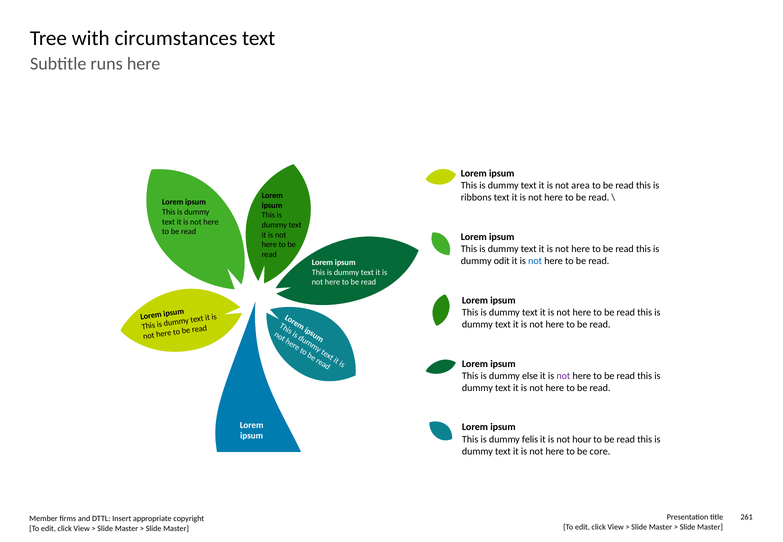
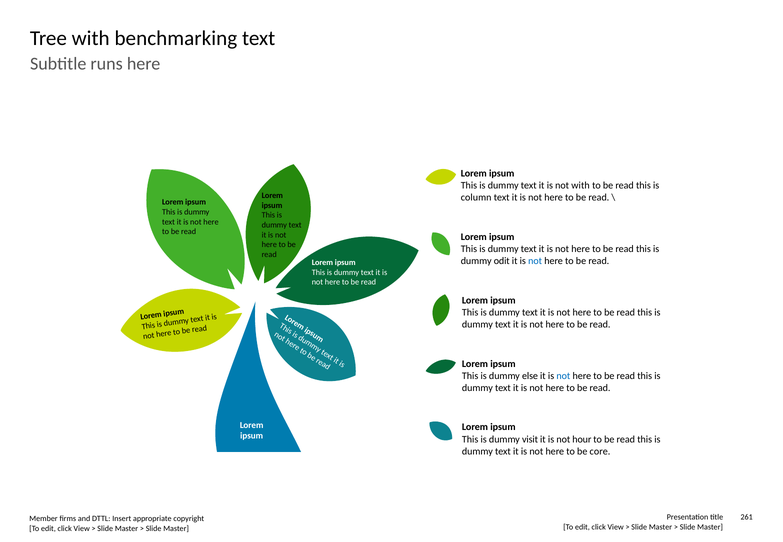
circumstances: circumstances -> benchmarking
not area: area -> with
ribbons: ribbons -> column
not at (563, 376) colour: purple -> blue
felis: felis -> visit
